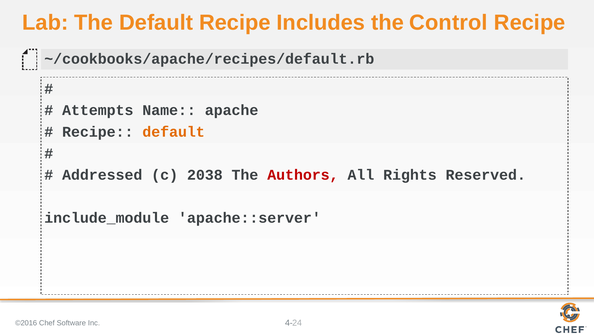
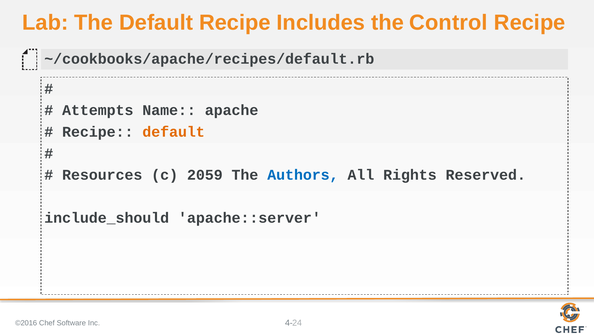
Addressed: Addressed -> Resources
2038: 2038 -> 2059
Authors colour: red -> blue
include_module: include_module -> include_should
